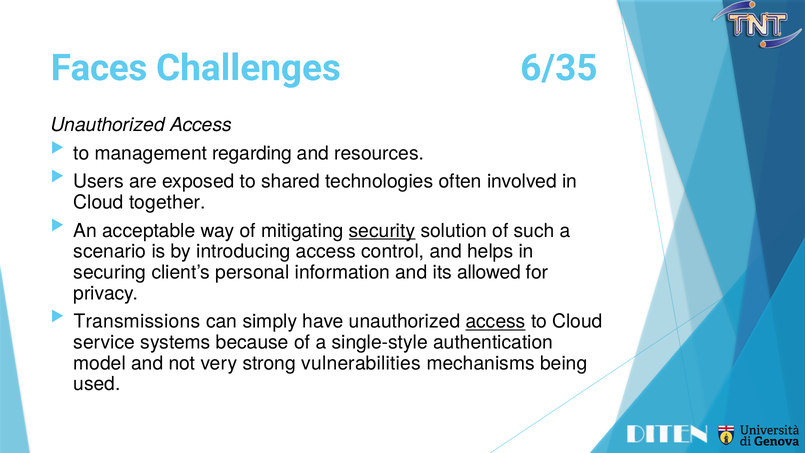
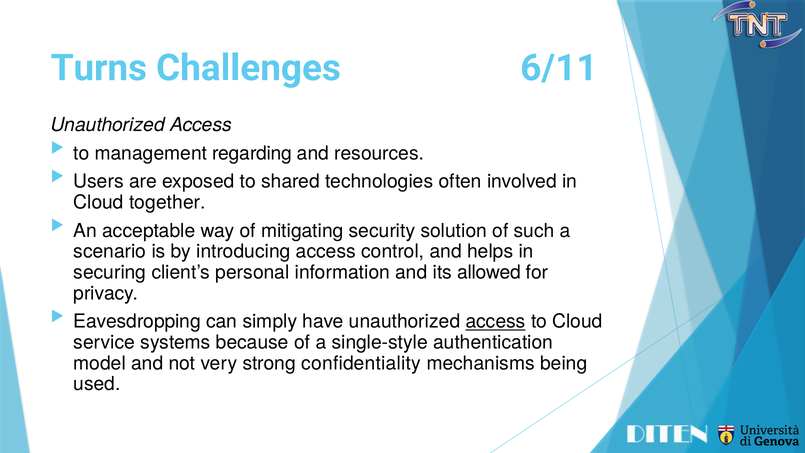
Faces: Faces -> Turns
6/35: 6/35 -> 6/11
security underline: present -> none
Transmissions: Transmissions -> Eavesdropping
vulnerabilities: vulnerabilities -> confidentiality
